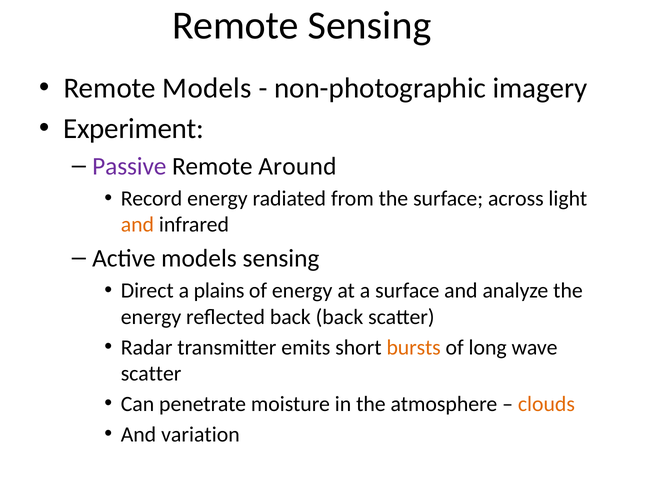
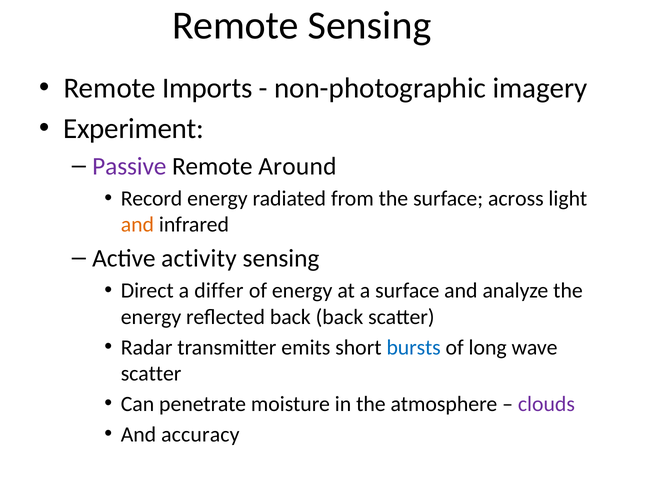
Remote Models: Models -> Imports
Active models: models -> activity
plains: plains -> differ
bursts colour: orange -> blue
clouds colour: orange -> purple
variation: variation -> accuracy
